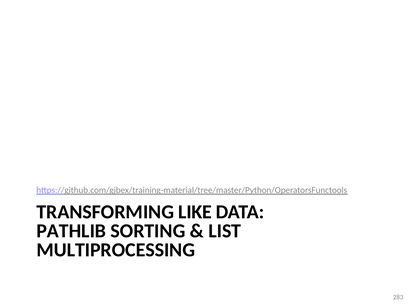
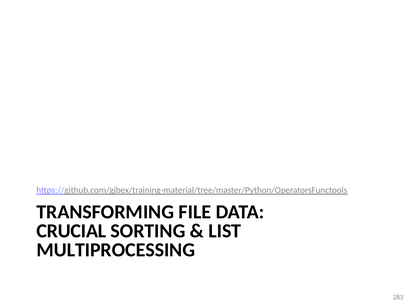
LIKE: LIKE -> FILE
PATHLIB: PATHLIB -> CRUCIAL
